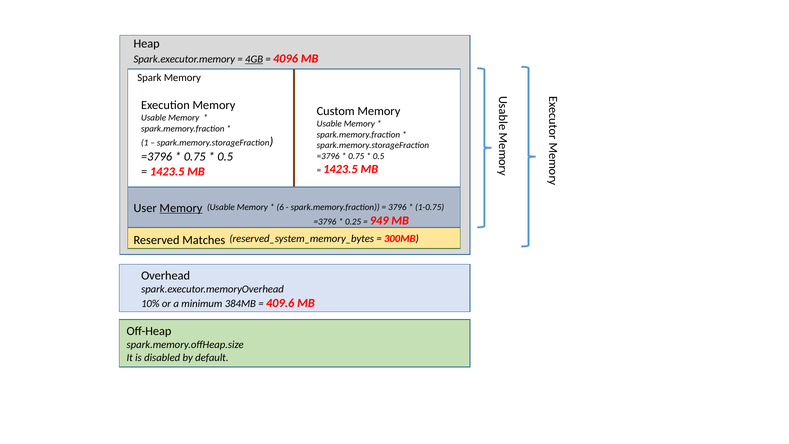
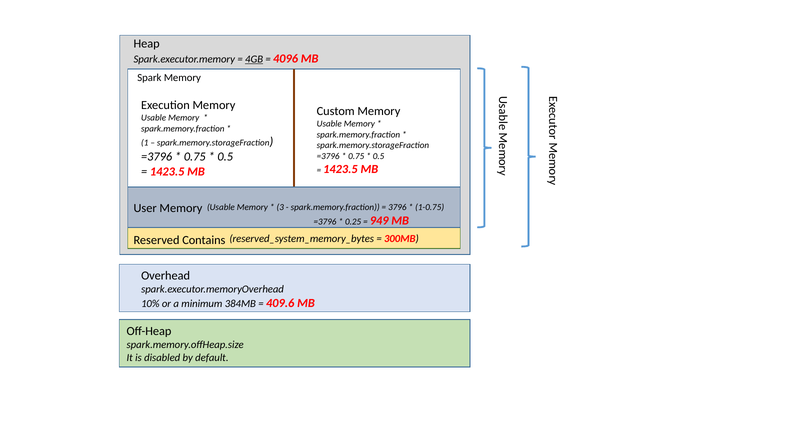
Memory at (181, 208) underline: present -> none
6: 6 -> 3
Matches: Matches -> Contains
